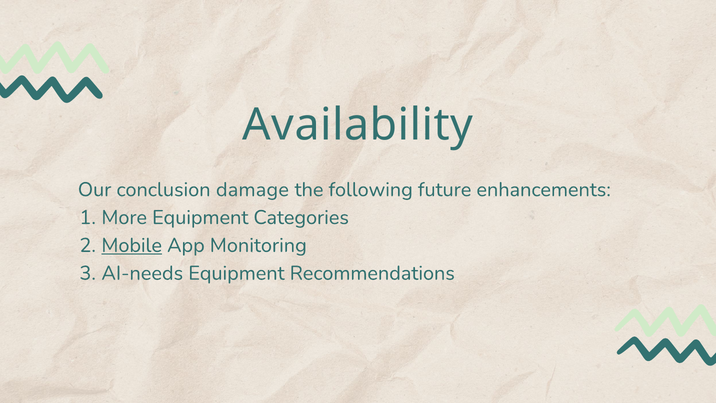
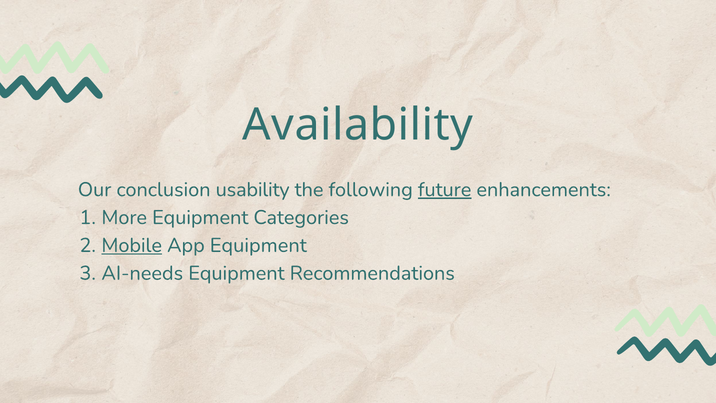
damage: damage -> usability
future underline: none -> present
App Monitoring: Monitoring -> Equipment
